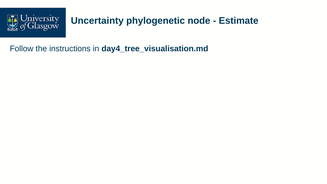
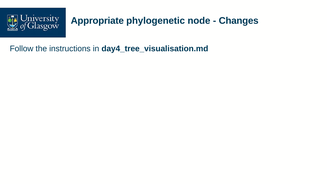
Uncertainty: Uncertainty -> Appropriate
Estimate: Estimate -> Changes
